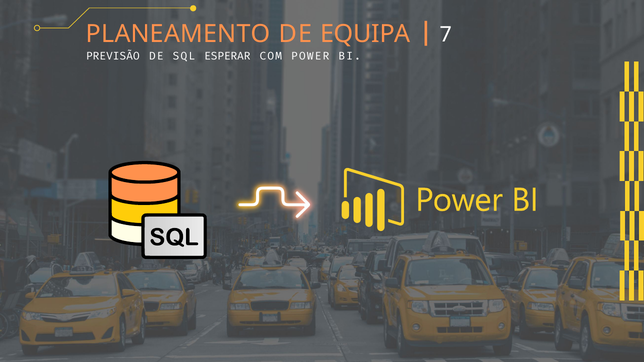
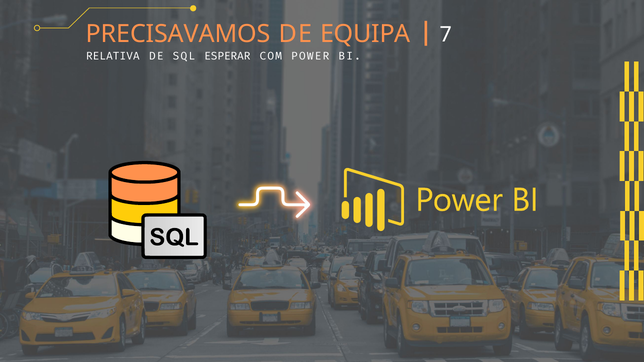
PLANEAMENTO: PLANEAMENTO -> PRECISAVAMOS
PREVISÃO: PREVISÃO -> RELATIVA
